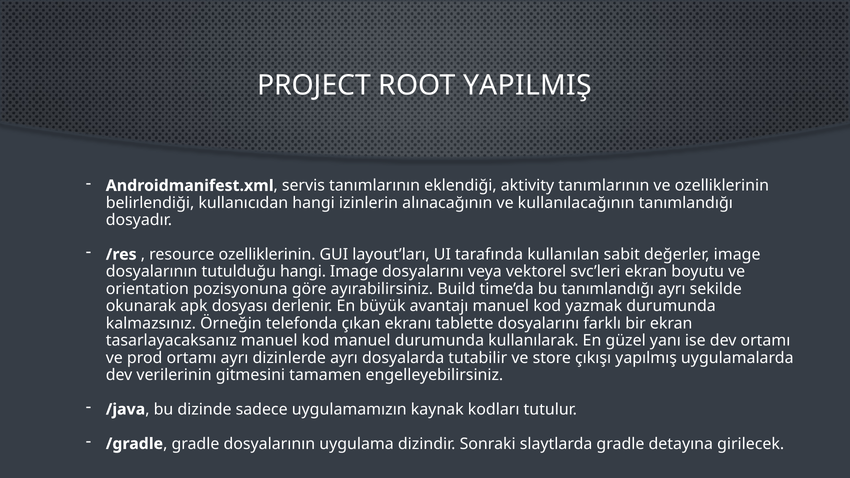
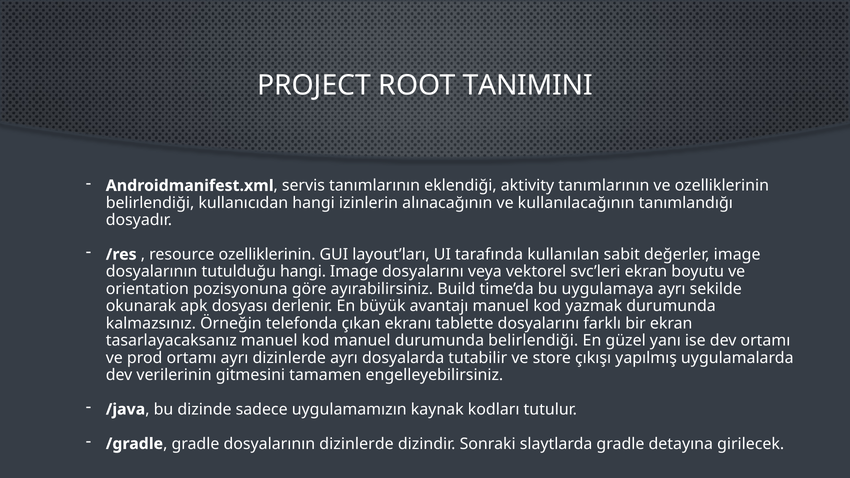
YAPILMIŞ: YAPILMIŞ -> TANIMINI
bu tanımlandığı: tanımlandığı -> uygulamaya
durumunda kullanılarak: kullanılarak -> belirlendiği
dosyalarının uygulama: uygulama -> dizinlerde
